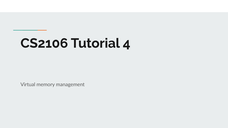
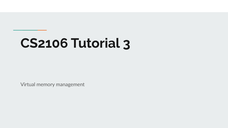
4: 4 -> 3
